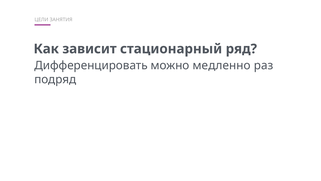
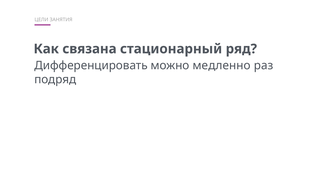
зависит: зависит -> связана
